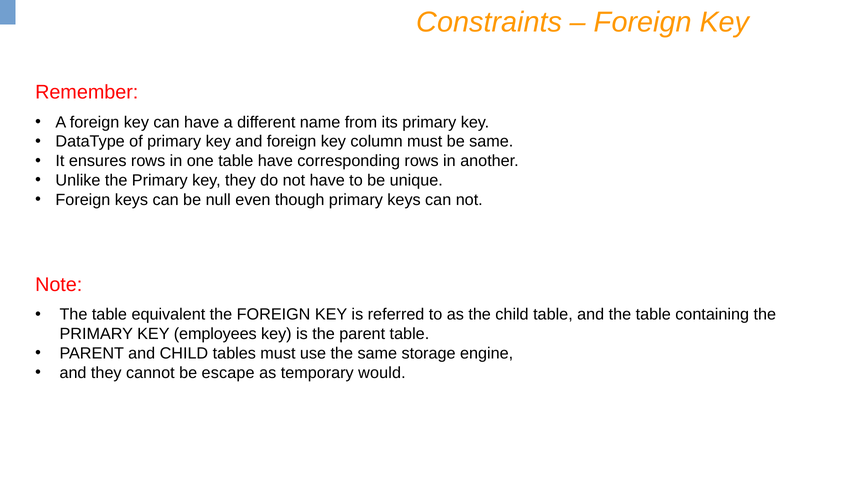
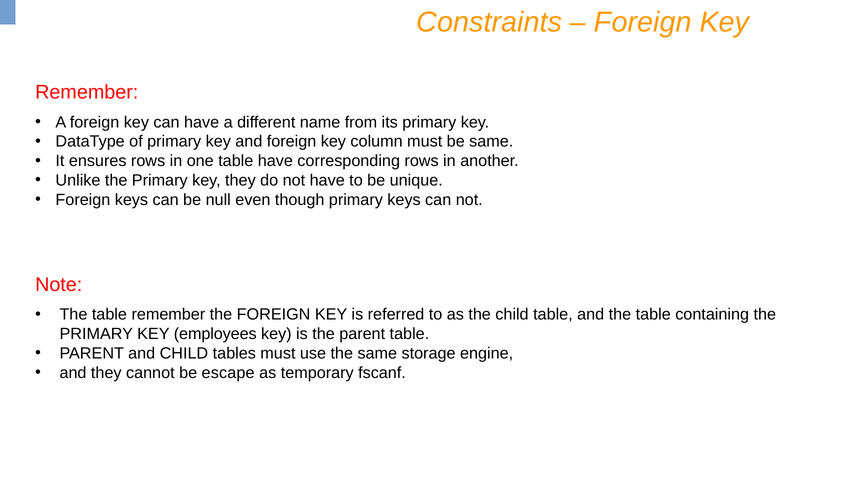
table equivalent: equivalent -> remember
would: would -> fscanf
